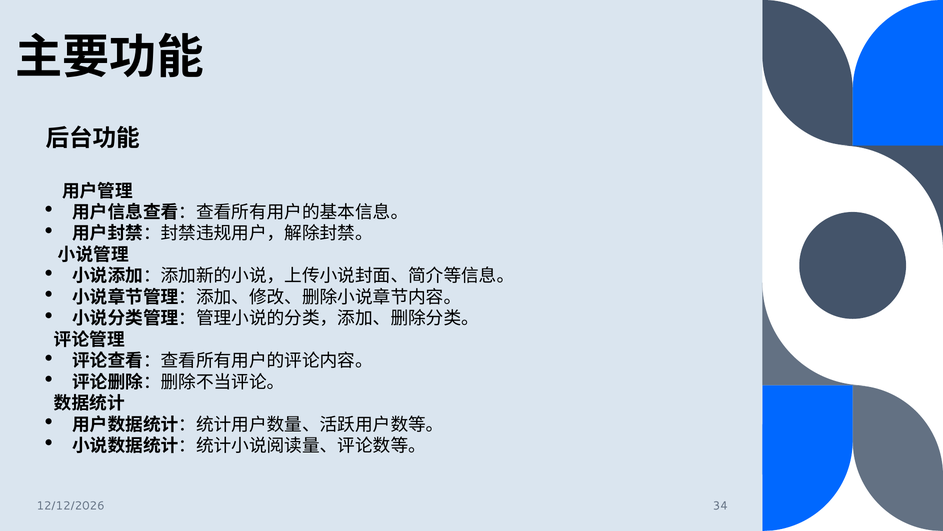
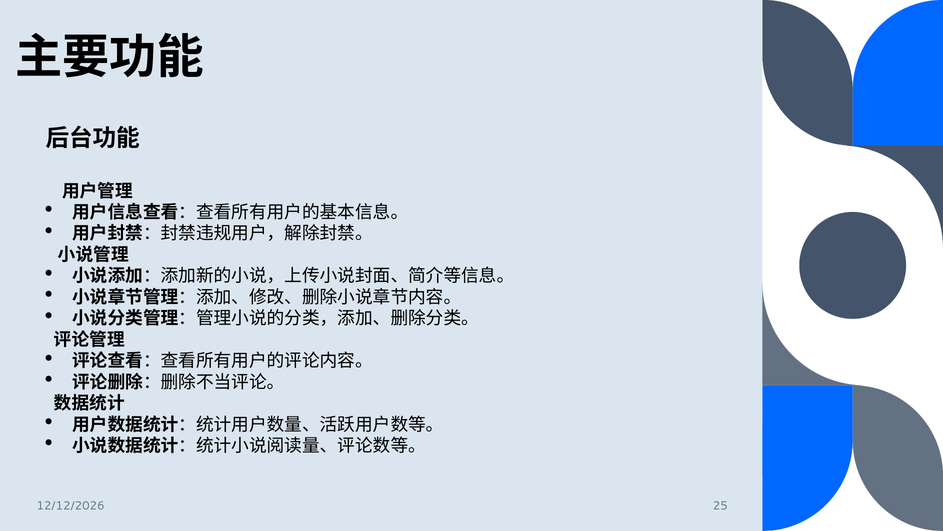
34: 34 -> 25
